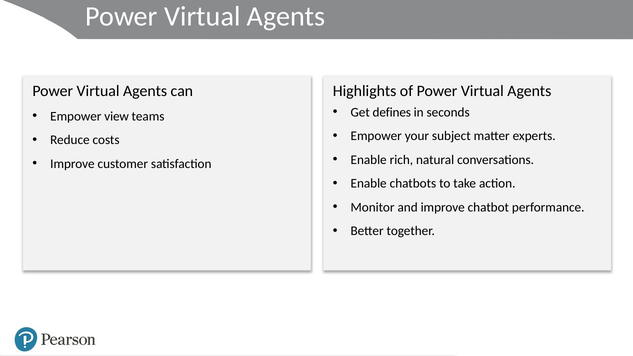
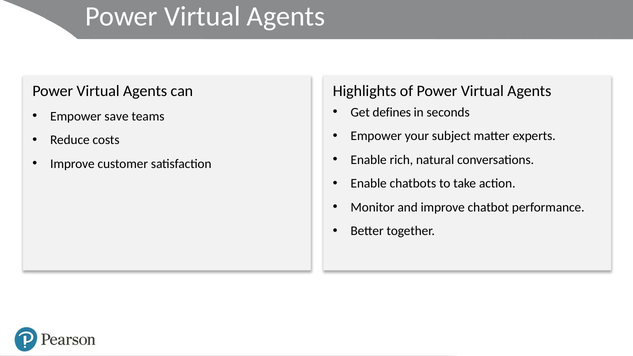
view: view -> save
